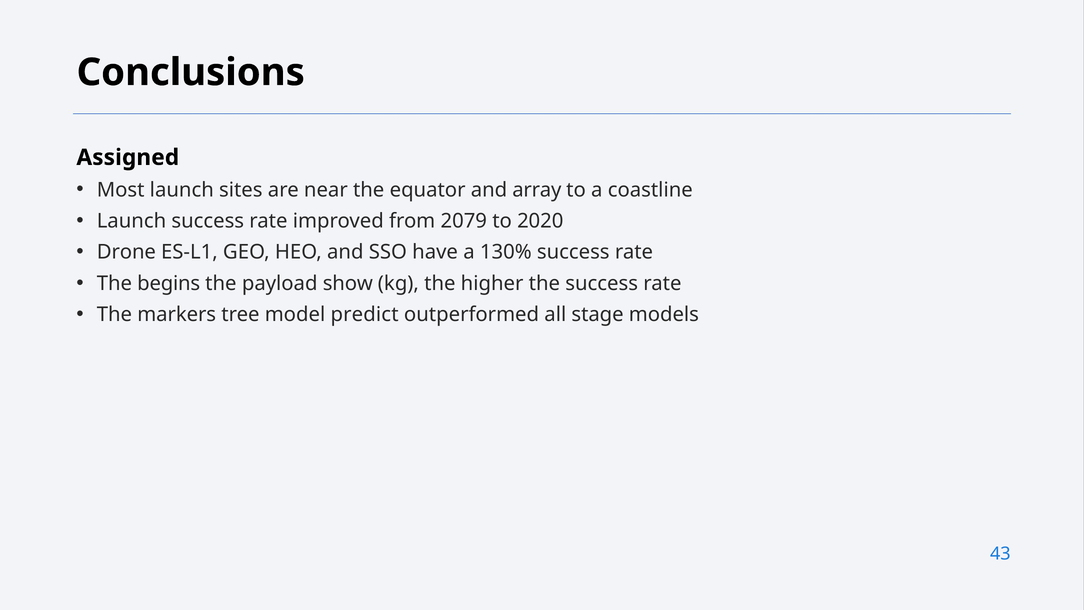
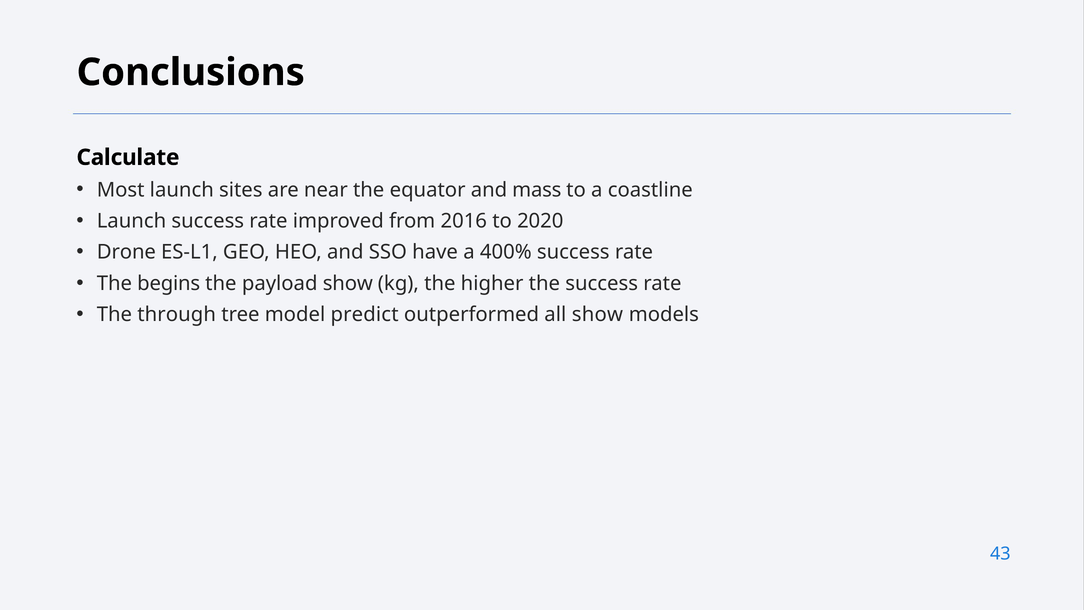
Assigned: Assigned -> Calculate
array: array -> mass
2079: 2079 -> 2016
130%: 130% -> 400%
markers: markers -> through
all stage: stage -> show
